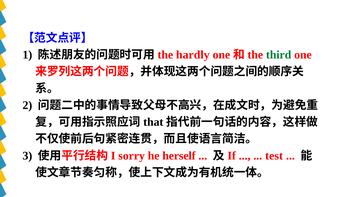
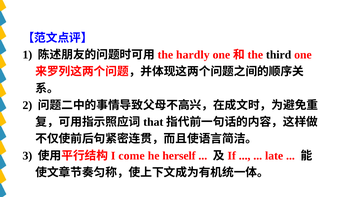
third colour: green -> black
sorry: sorry -> come
test: test -> late
